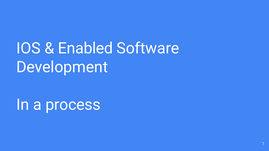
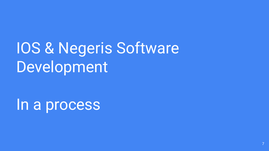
Enabled: Enabled -> Negeris
